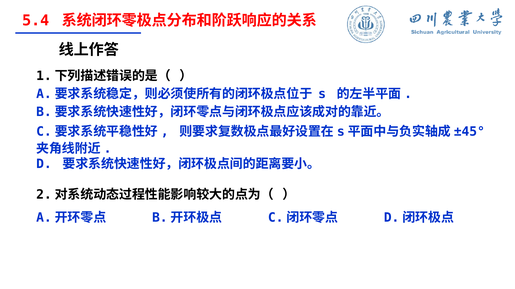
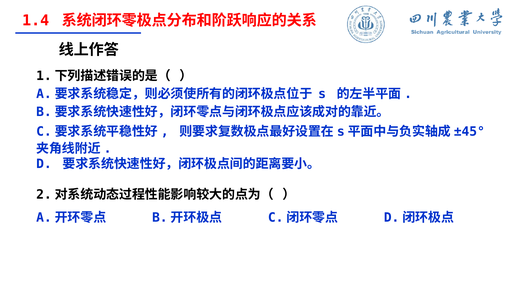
5.4: 5.4 -> 1.4
